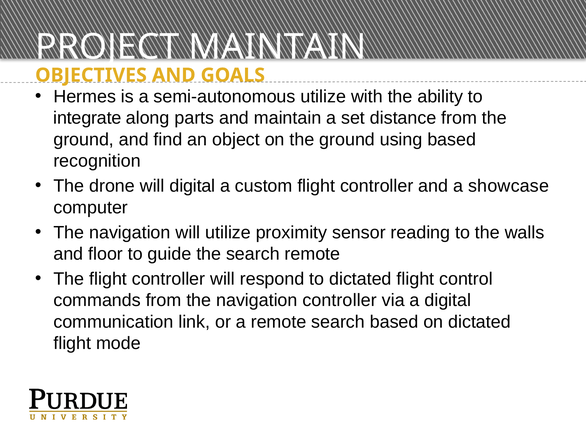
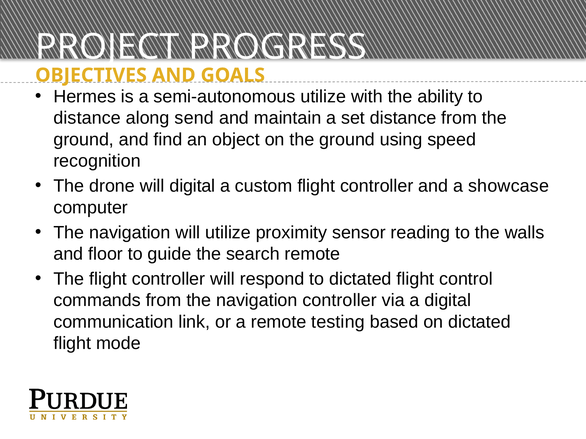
PROJECT MAINTAIN: MAINTAIN -> PROGRESS
integrate at (87, 118): integrate -> distance
parts: parts -> send
using based: based -> speed
remote search: search -> testing
